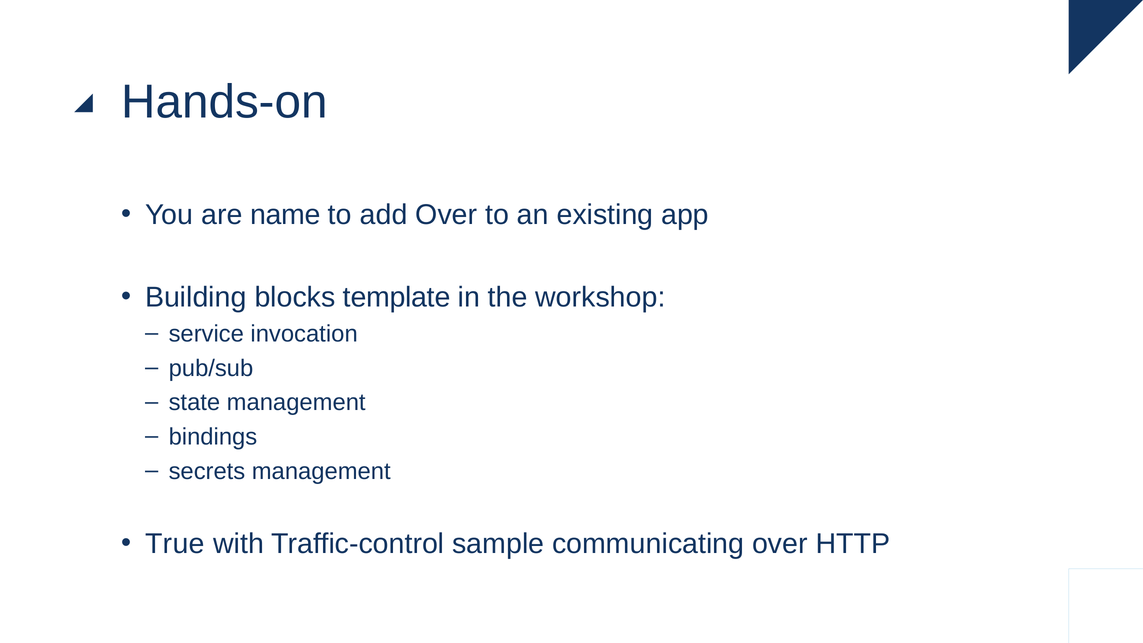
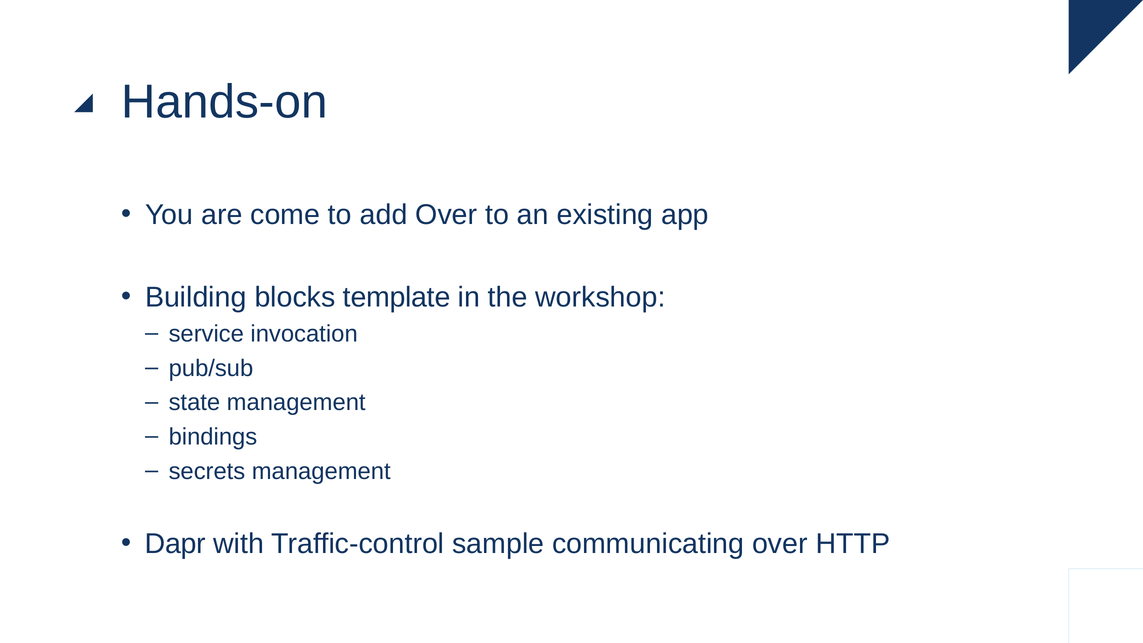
name: name -> come
True: True -> Dapr
